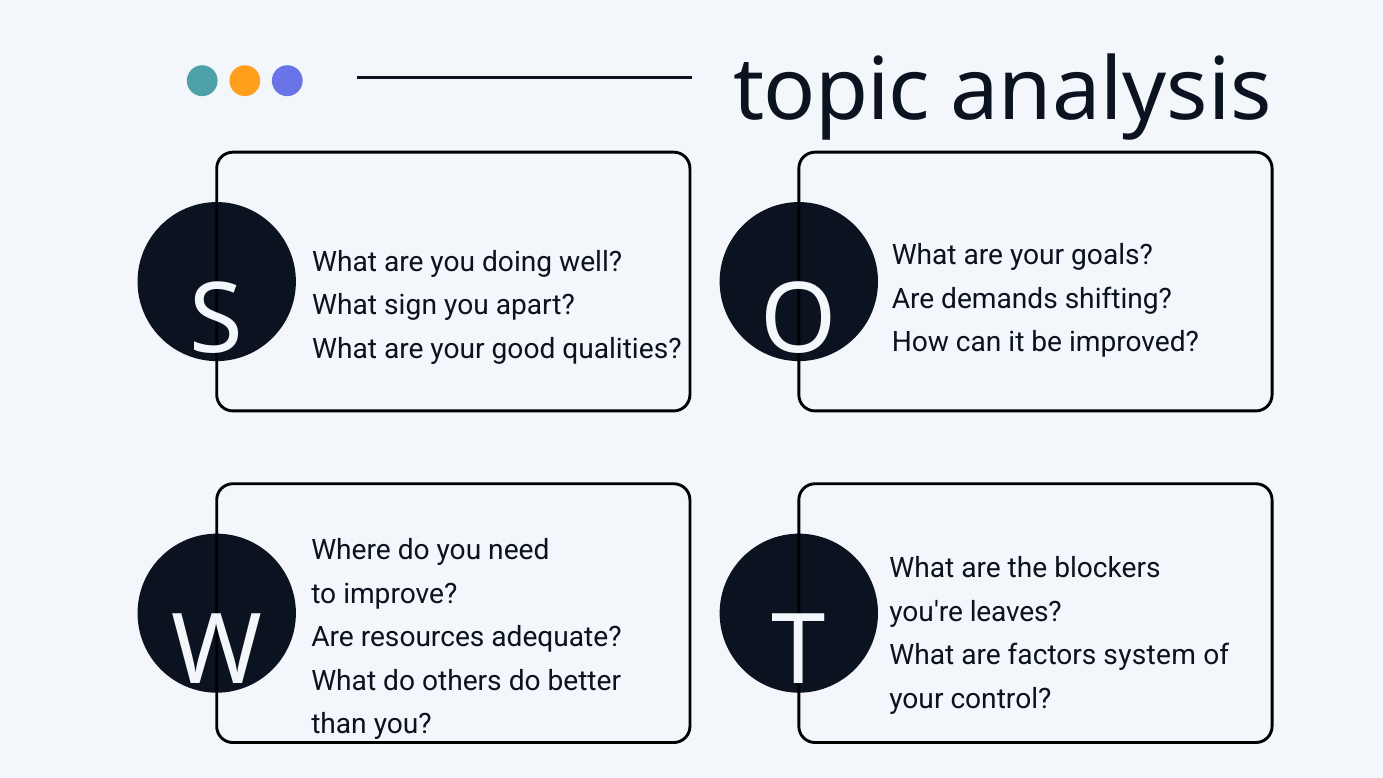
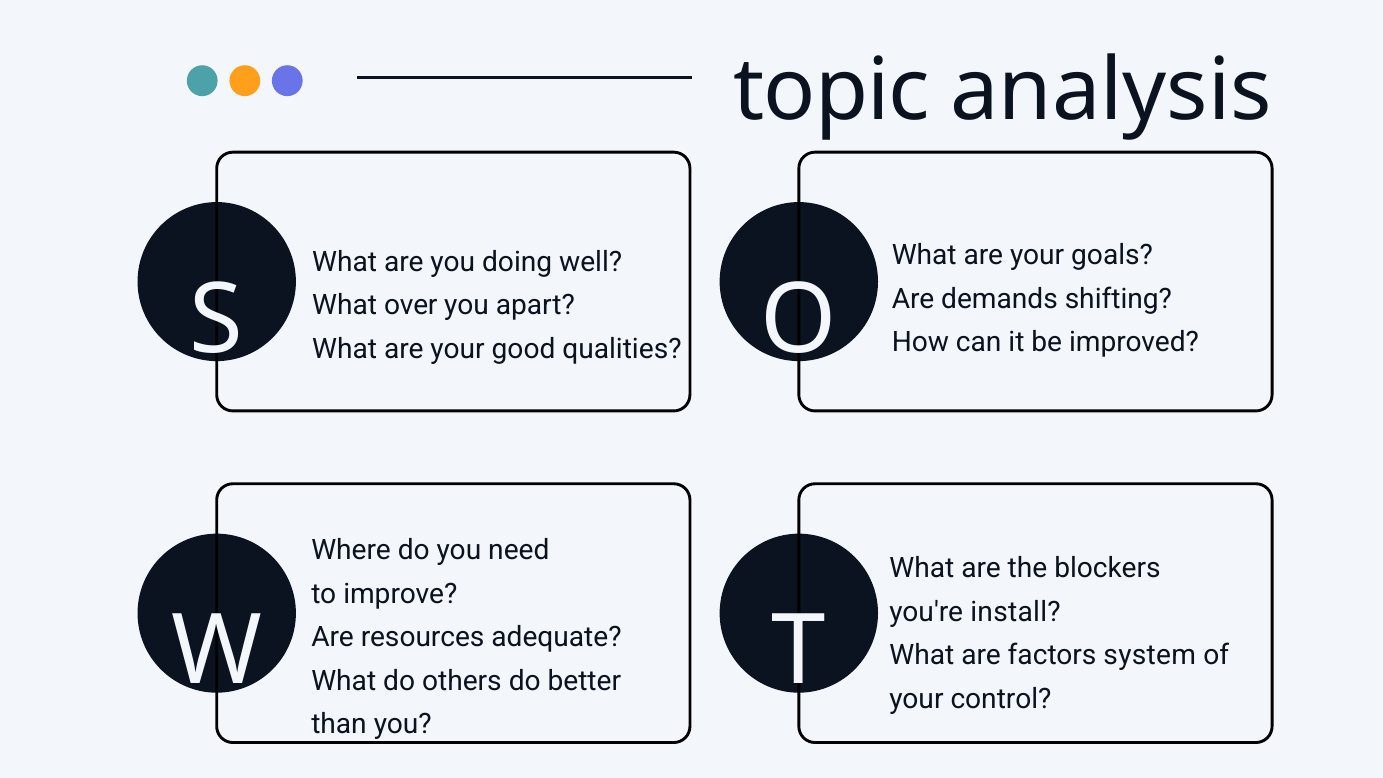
sign: sign -> over
leaves: leaves -> install
